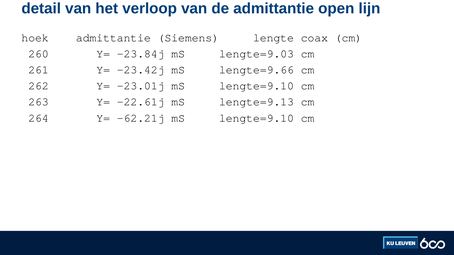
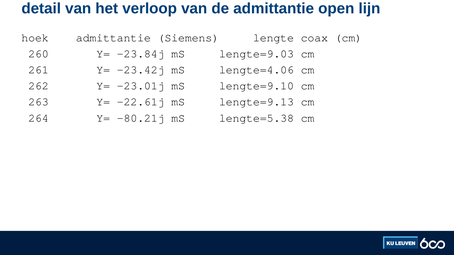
lengte=9.66: lengte=9.66 -> lengte=4.06
-62.21j: -62.21j -> -80.21j
lengte=9.10 at (256, 118): lengte=9.10 -> lengte=5.38
